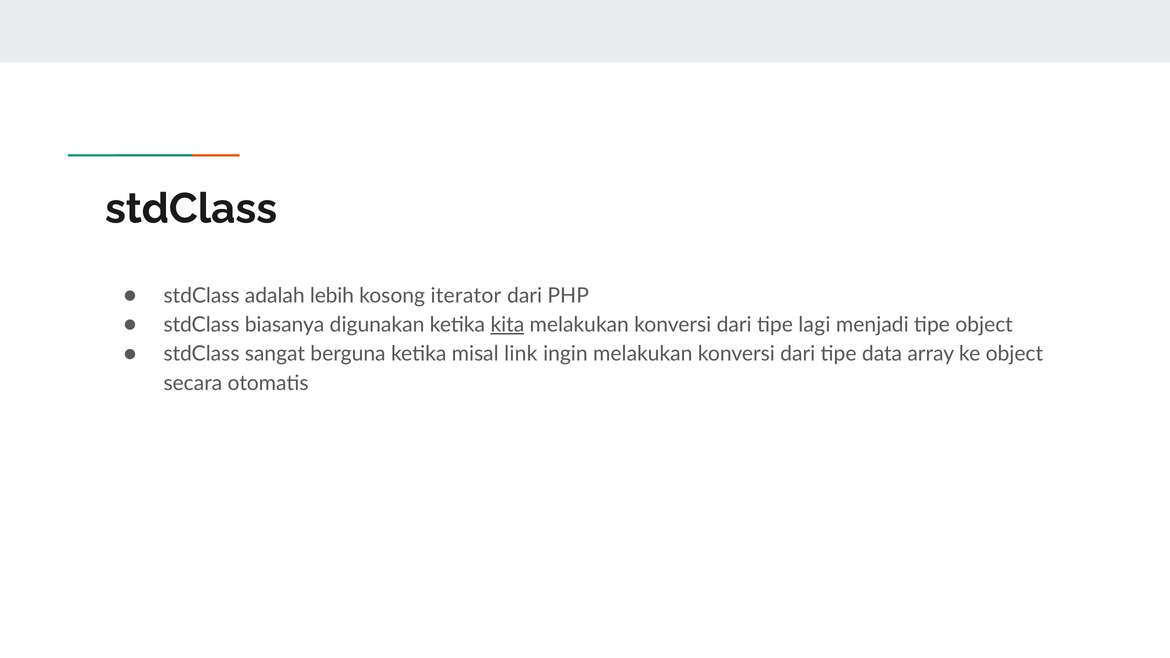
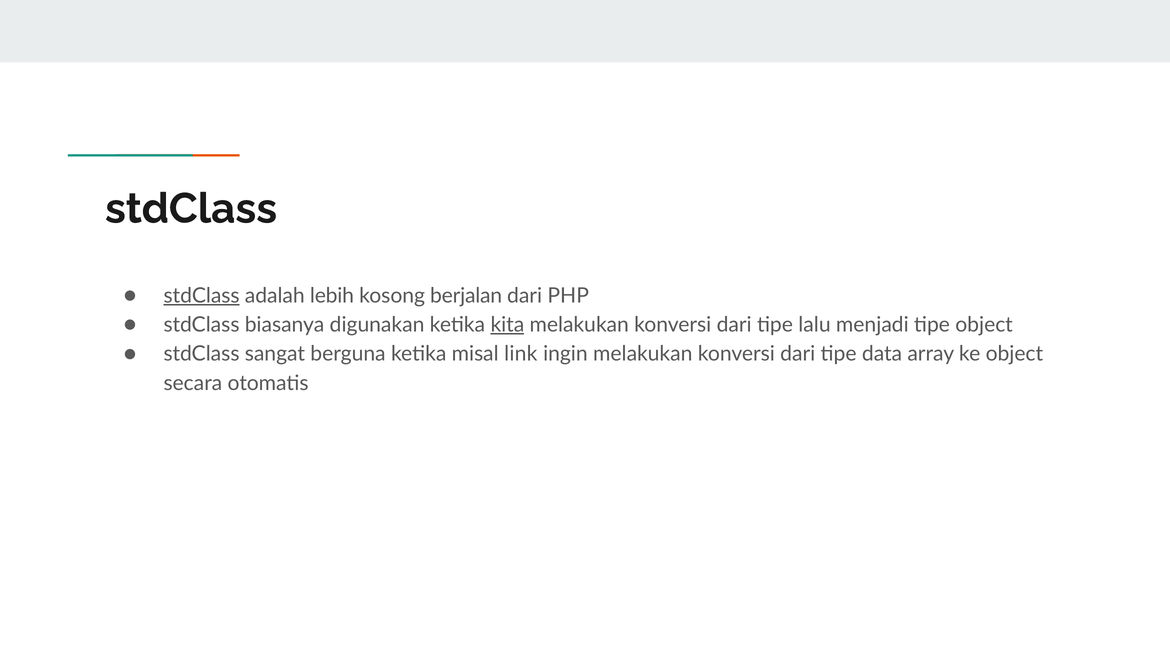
stdClass at (202, 296) underline: none -> present
iterator: iterator -> berjalan
lagi: lagi -> lalu
